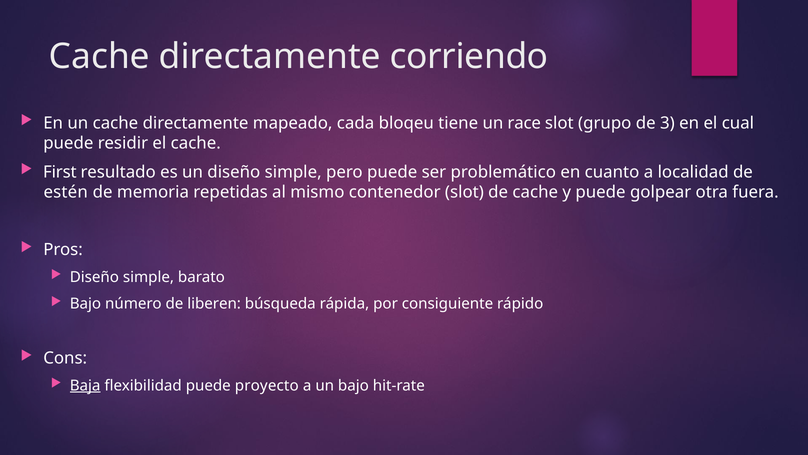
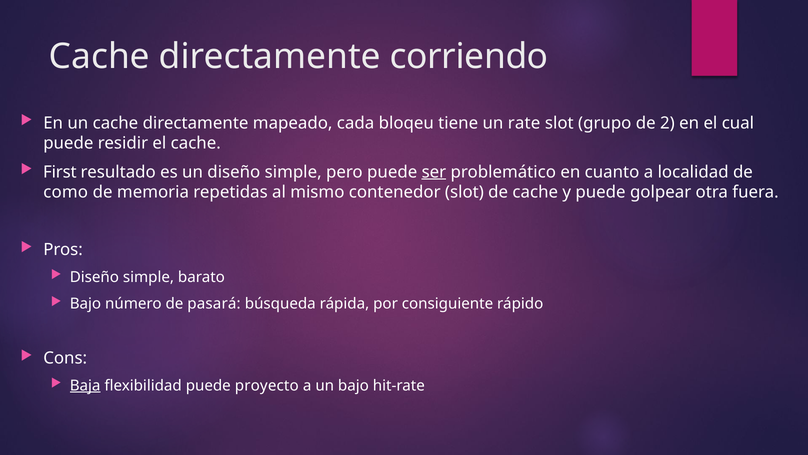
race: race -> rate
3: 3 -> 2
ser underline: none -> present
estén: estén -> como
liberen: liberen -> pasará
